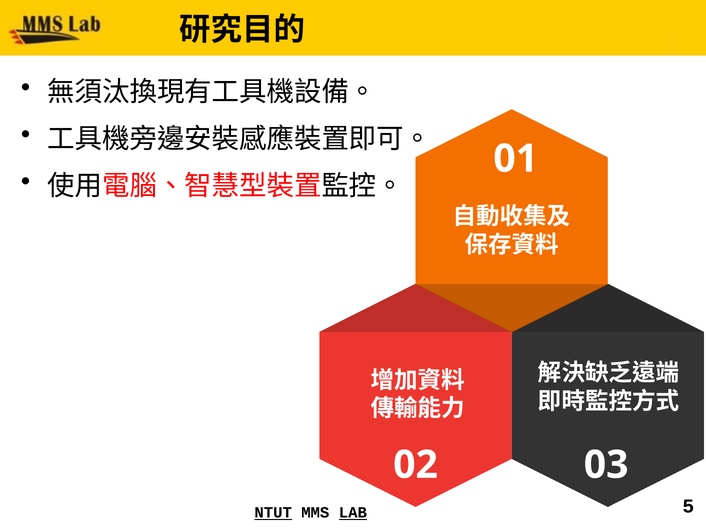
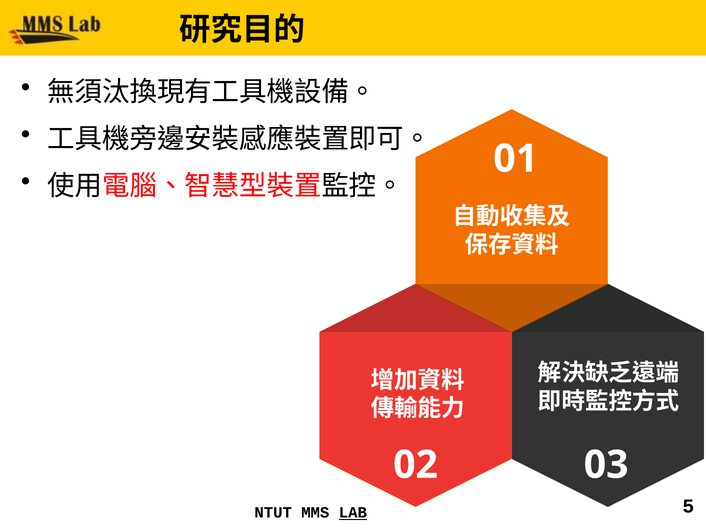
NTUT underline: present -> none
